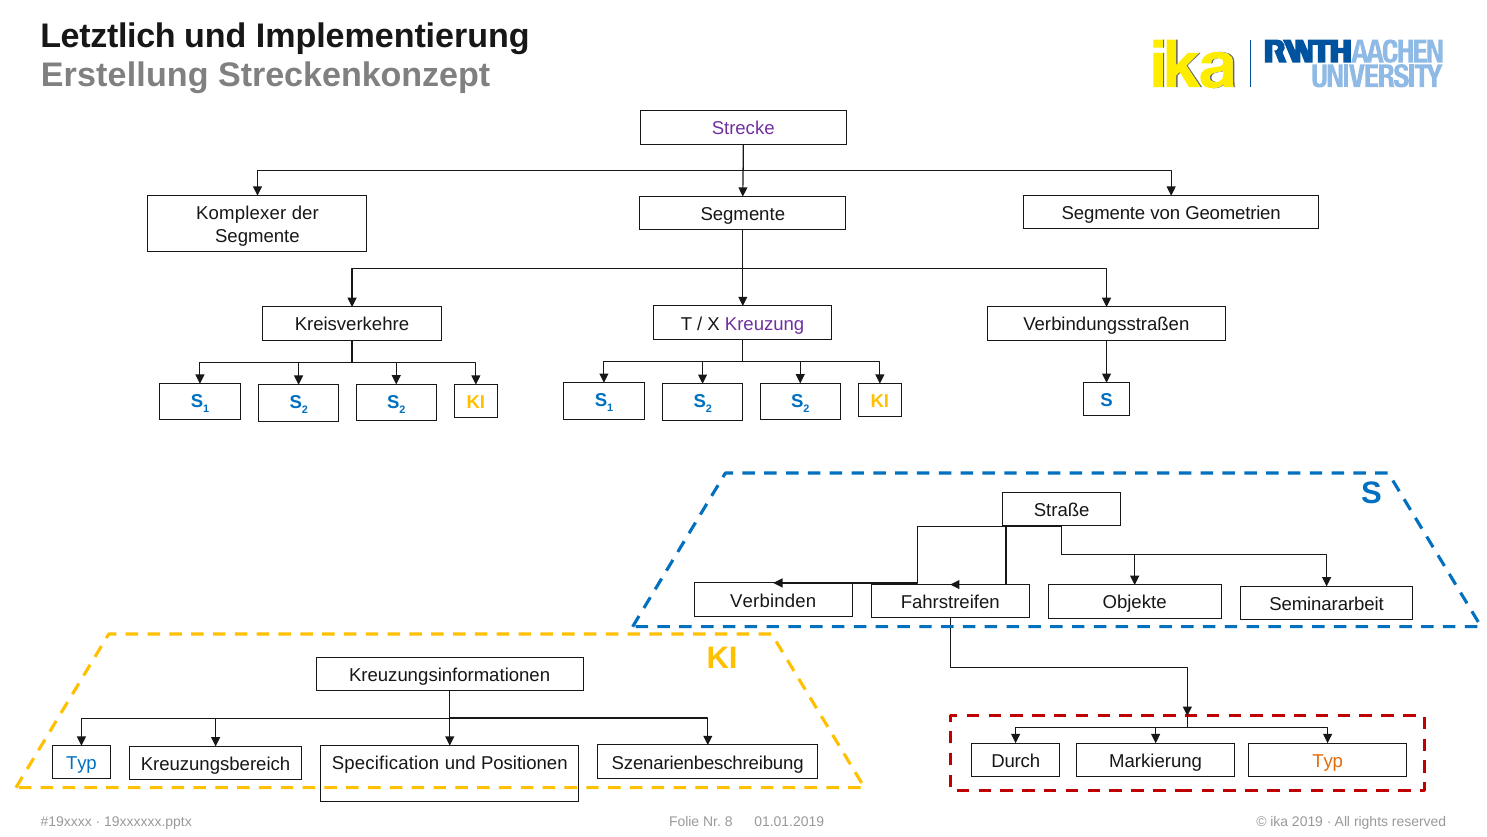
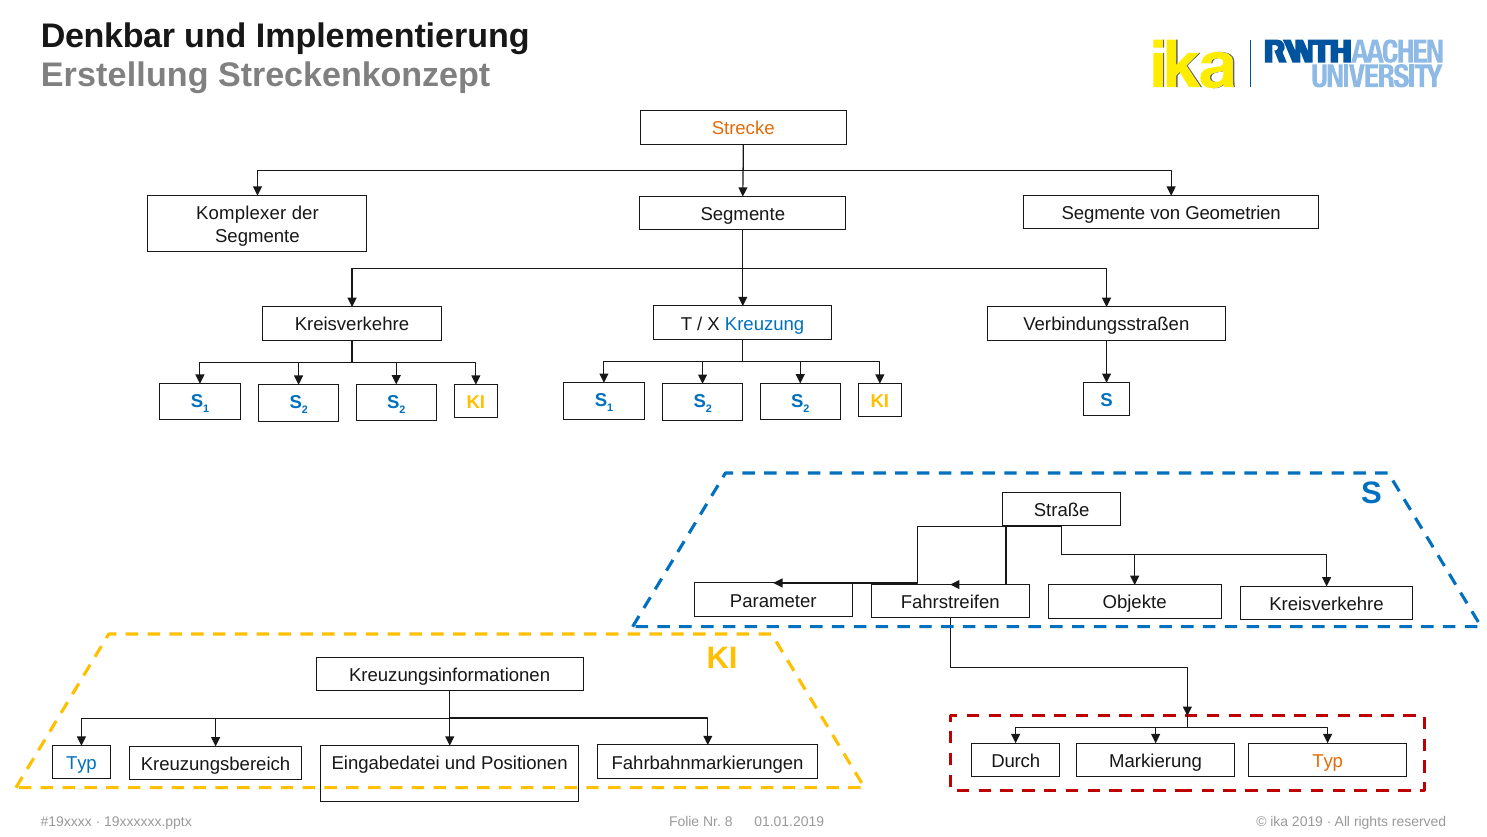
Letztlich: Letztlich -> Denkbar
Strecke colour: purple -> orange
Kreuzung colour: purple -> blue
Verbinden: Verbinden -> Parameter
Objekte Seminararbeit: Seminararbeit -> Kreisverkehre
Specification: Specification -> Eingabedatei
Szenarienbeschreibung: Szenarienbeschreibung -> Fahrbahnmarkierungen
